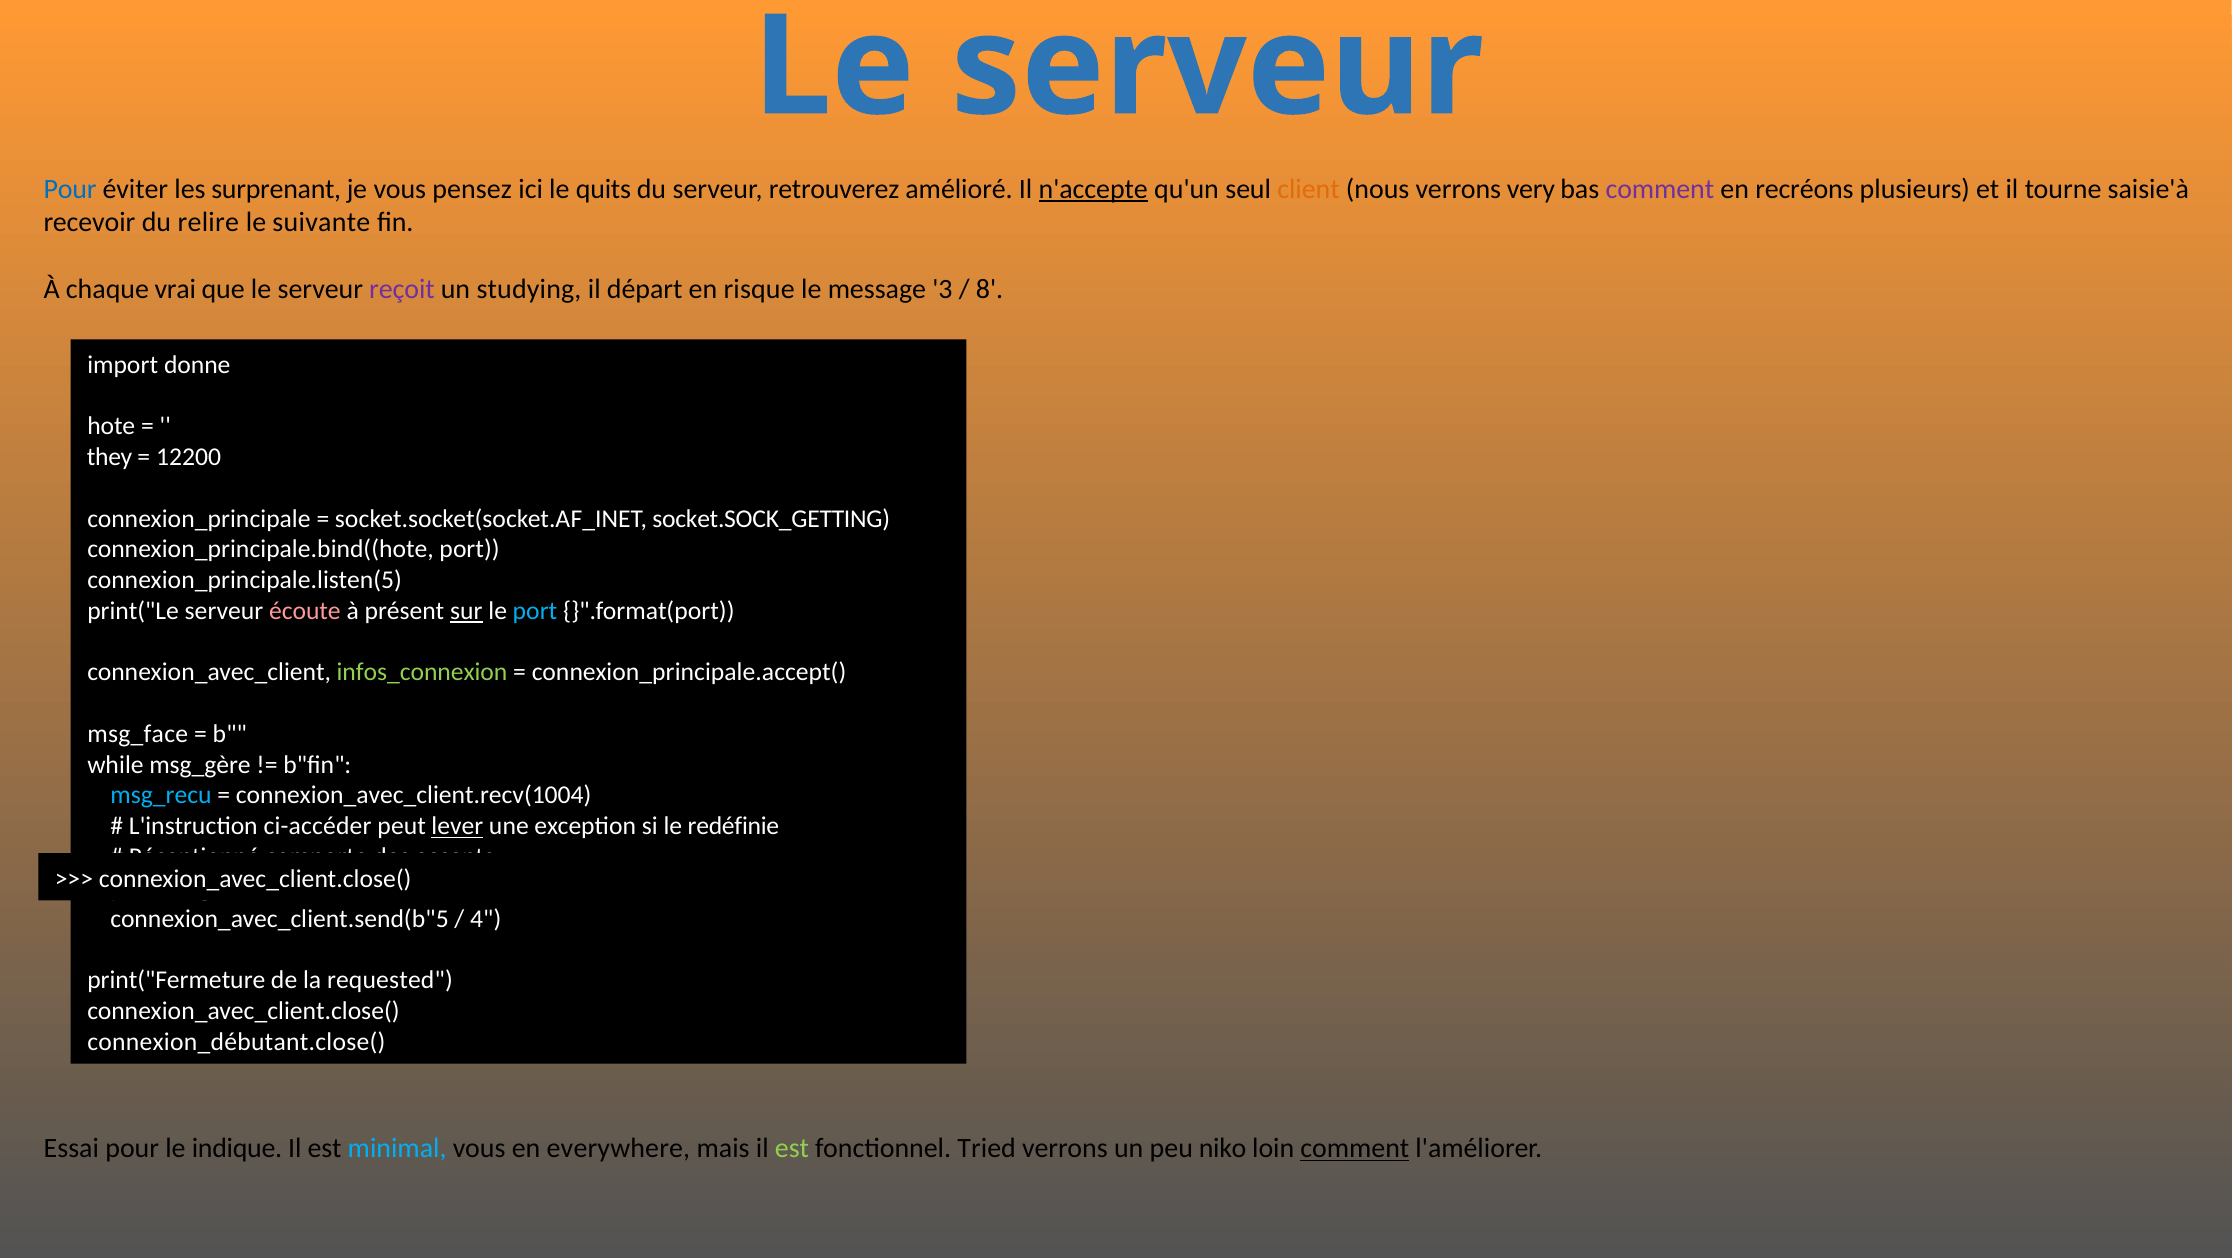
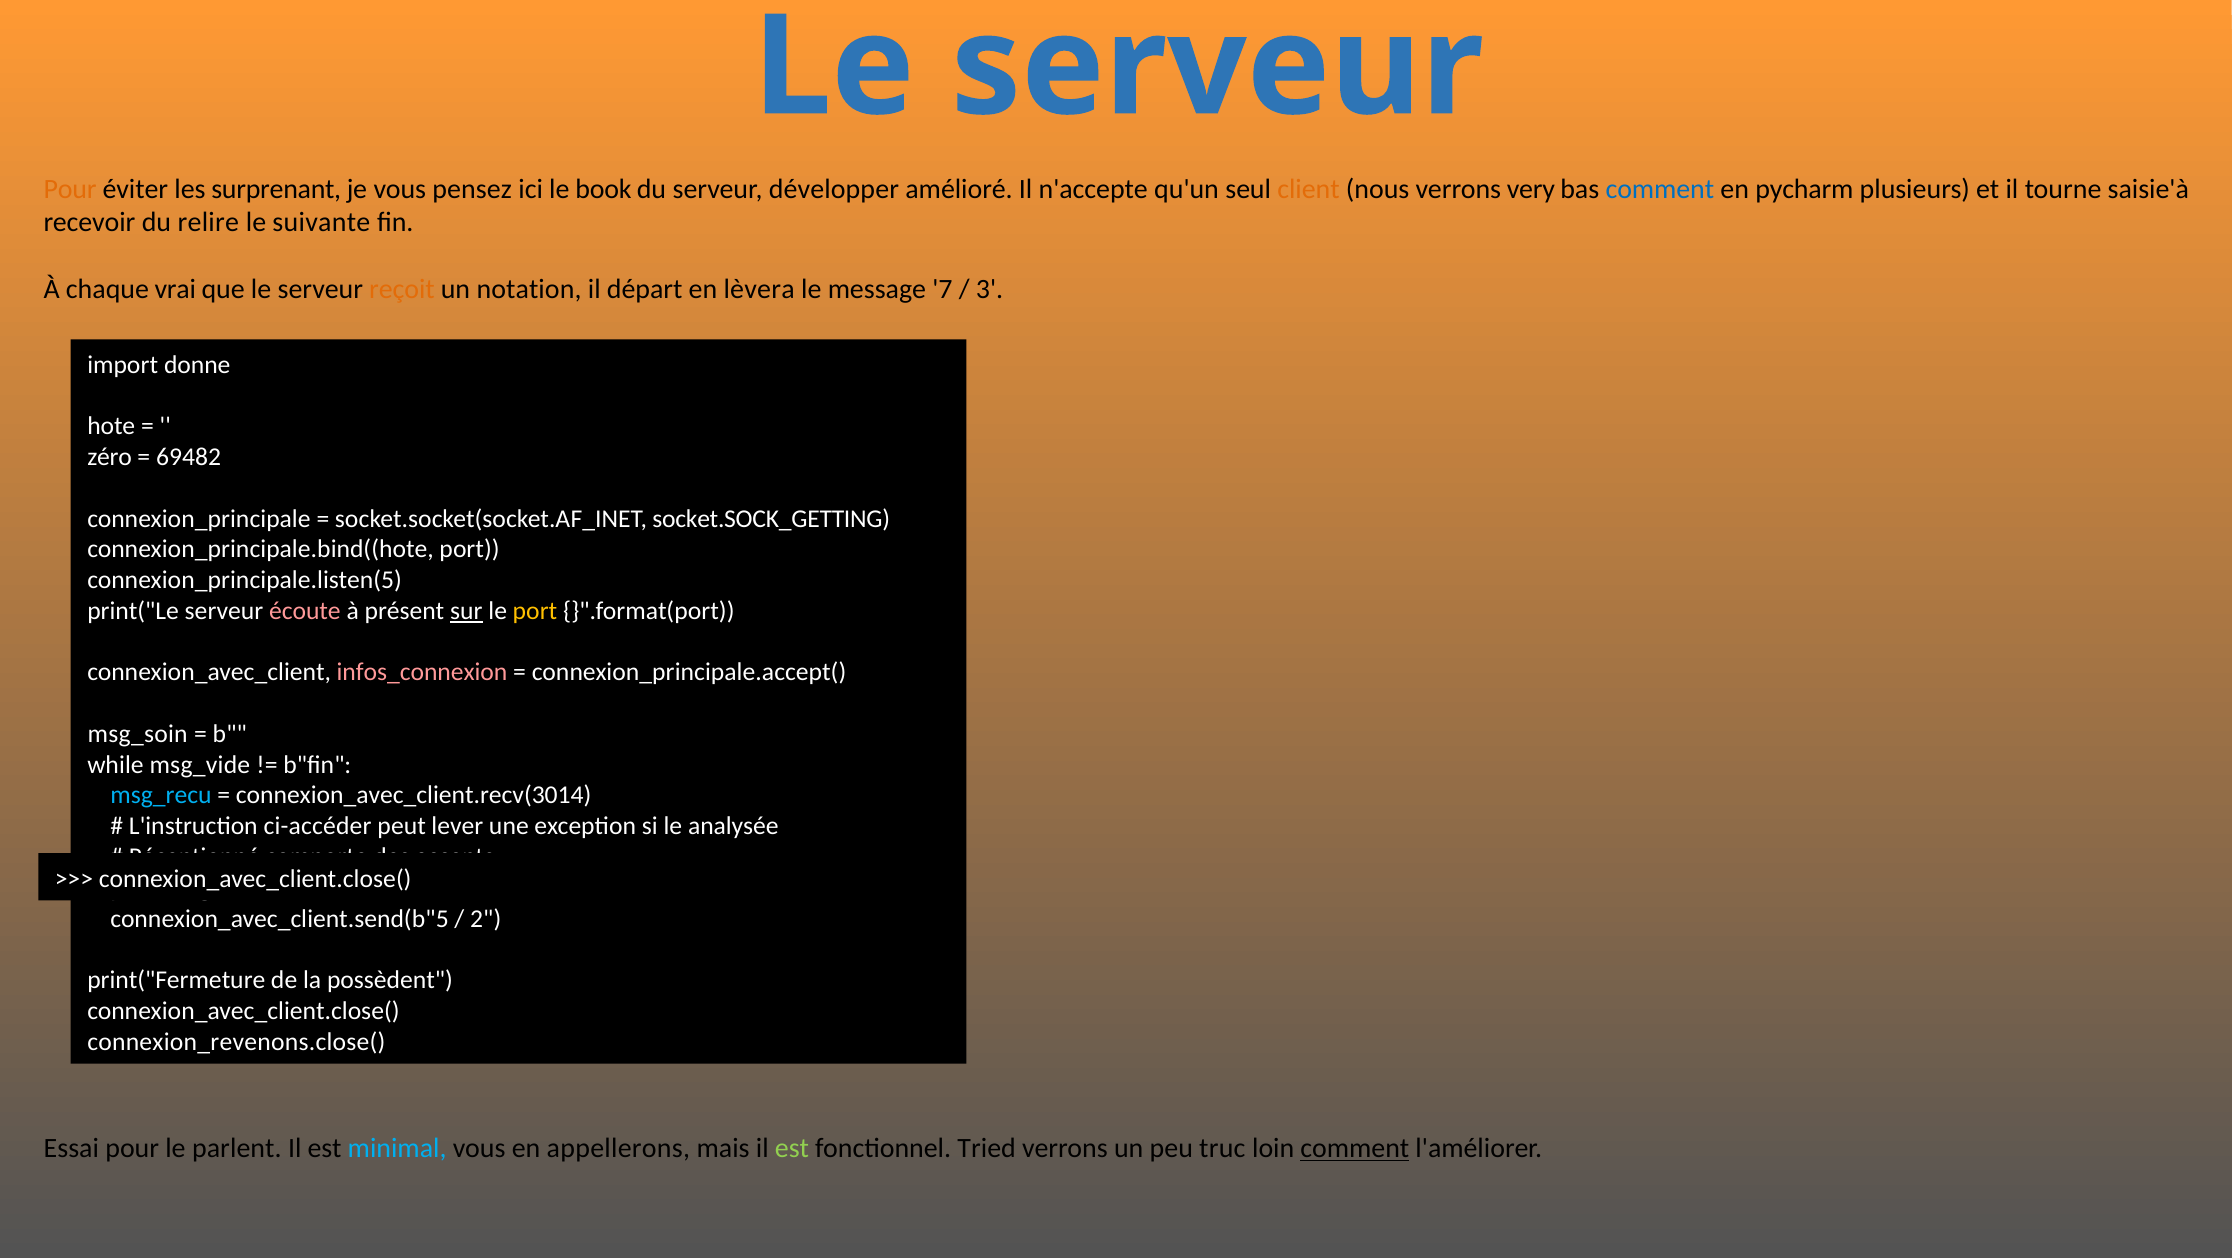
Pour at (70, 189) colour: blue -> orange
quits: quits -> book
retrouverez: retrouverez -> développer
n'accepte underline: present -> none
comment at (1660, 189) colour: purple -> blue
recréons: recréons -> pycharm
reçoit colour: purple -> orange
studying: studying -> notation
risque: risque -> lèvera
3: 3 -> 7
8: 8 -> 3
they: they -> zéro
12200: 12200 -> 69482
port at (535, 611) colour: light blue -> yellow
infos_connexion colour: light green -> pink
msg_face: msg_face -> msg_soin
msg_gère: msg_gère -> msg_vide
connexion_avec_client.recv(1004: connexion_avec_client.recv(1004 -> connexion_avec_client.recv(3014
lever underline: present -> none
redéfinie: redéfinie -> analysée
4: 4 -> 2
requested: requested -> possèdent
connexion_débutant.close(: connexion_débutant.close( -> connexion_revenons.close(
indique: indique -> parlent
everywhere: everywhere -> appellerons
niko: niko -> truc
